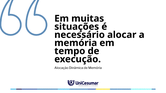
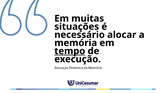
tempo underline: none -> present
